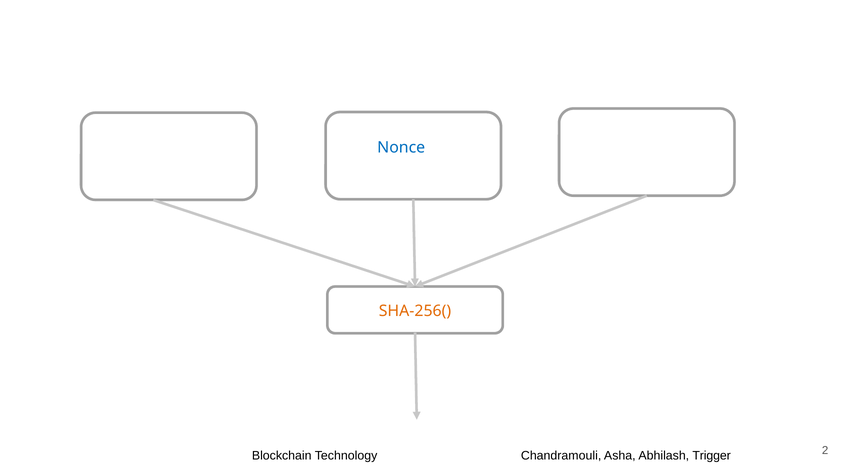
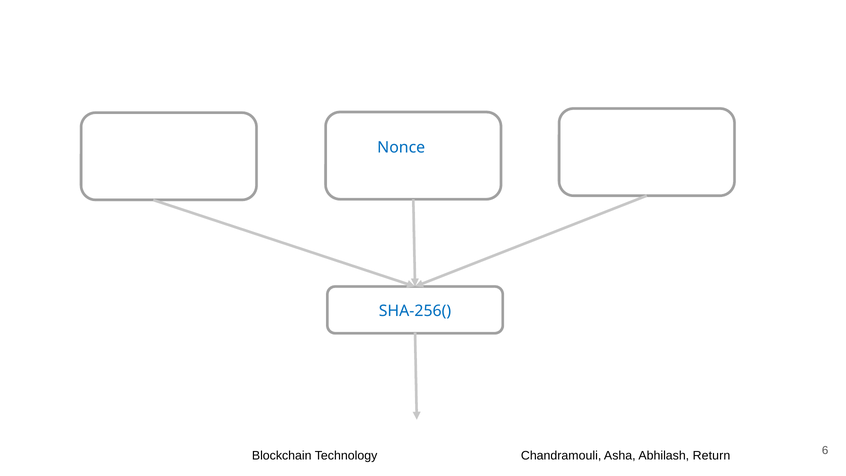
SHA-256( colour: orange -> blue
Trigger: Trigger -> Return
2: 2 -> 6
